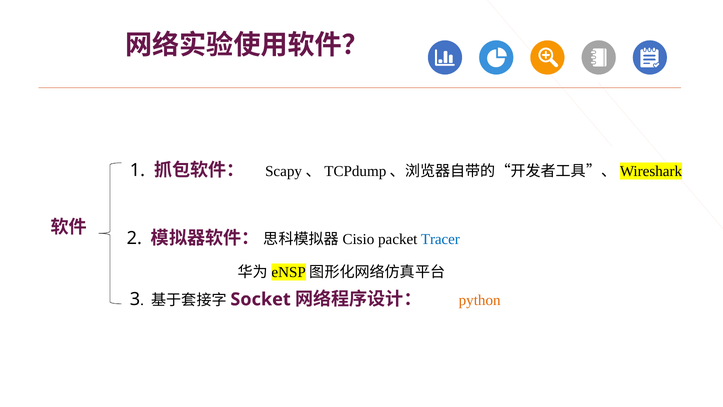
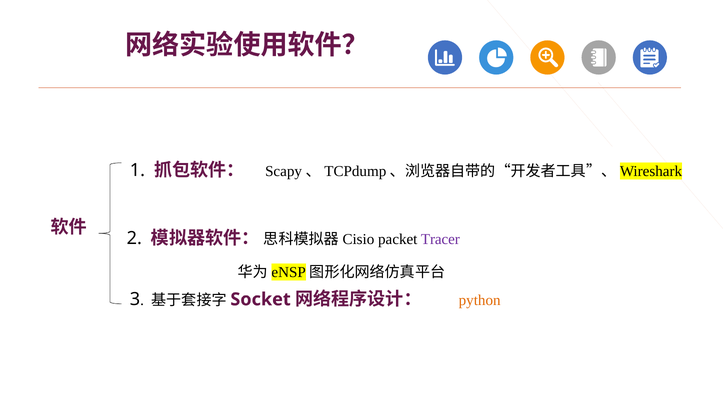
Tracer colour: blue -> purple
